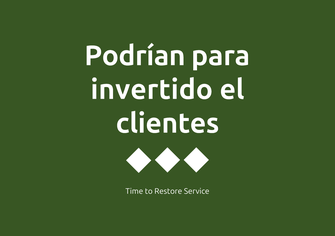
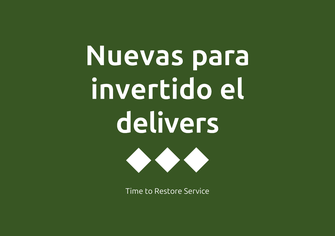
Podrían: Podrían -> Nuevas
clientes: clientes -> delivers
